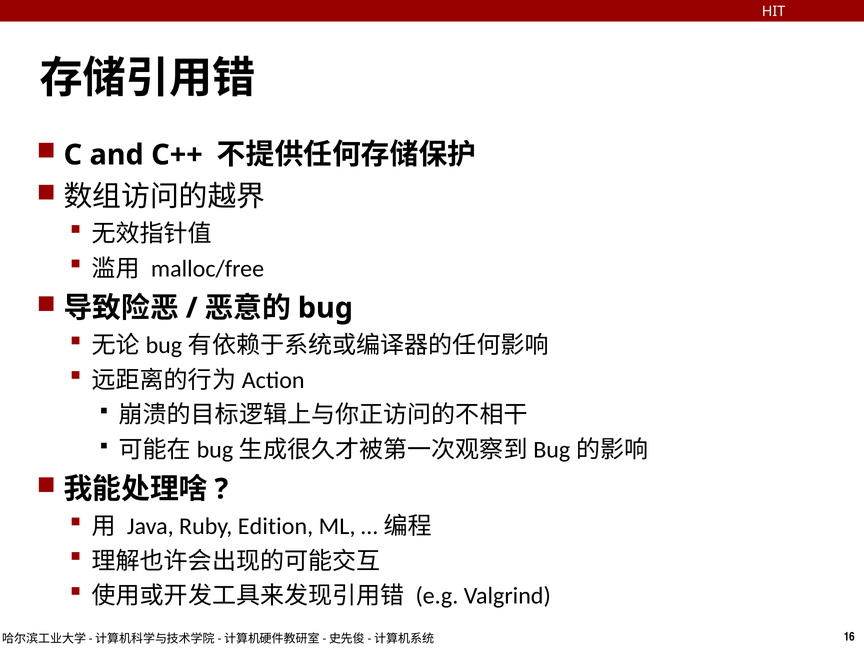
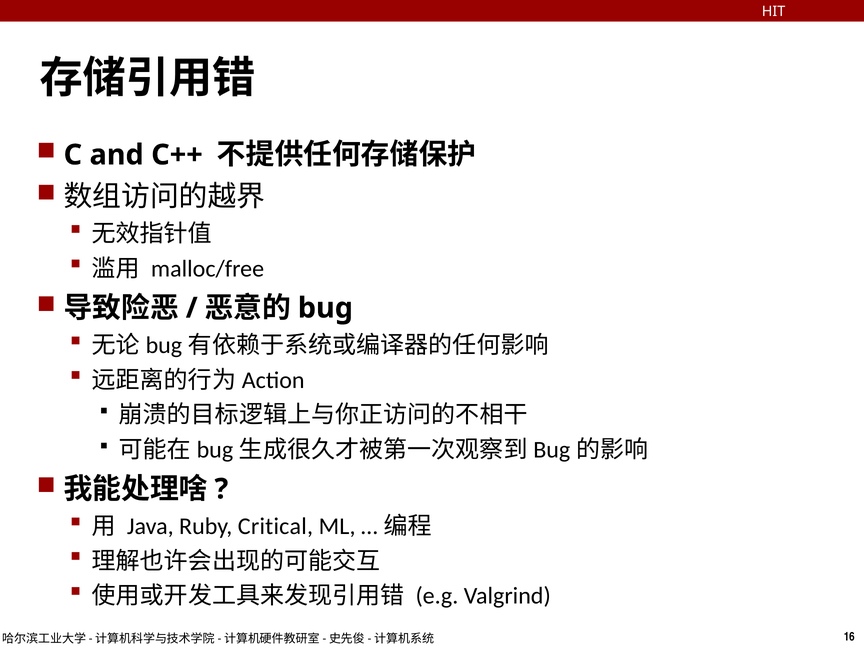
Edition: Edition -> Critical
